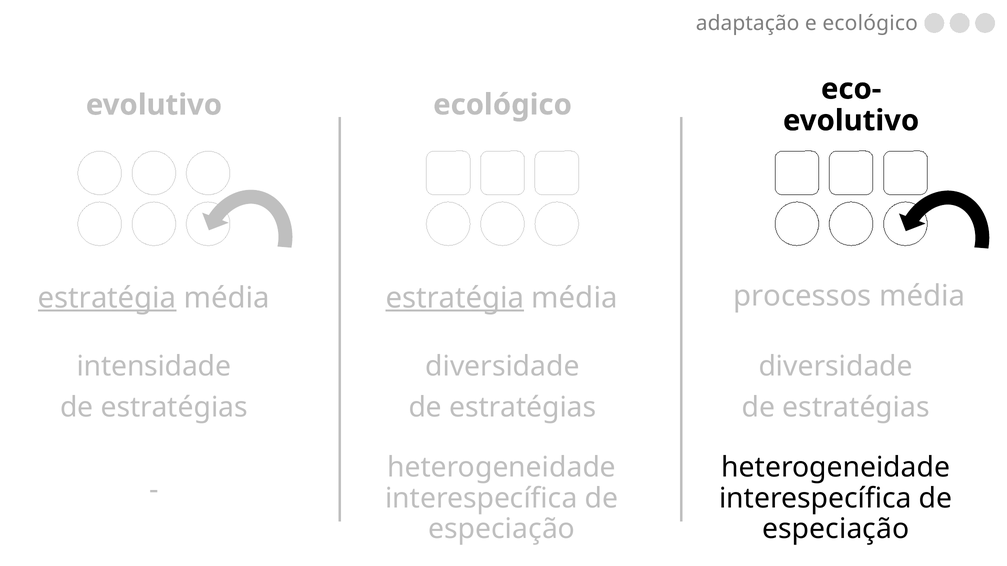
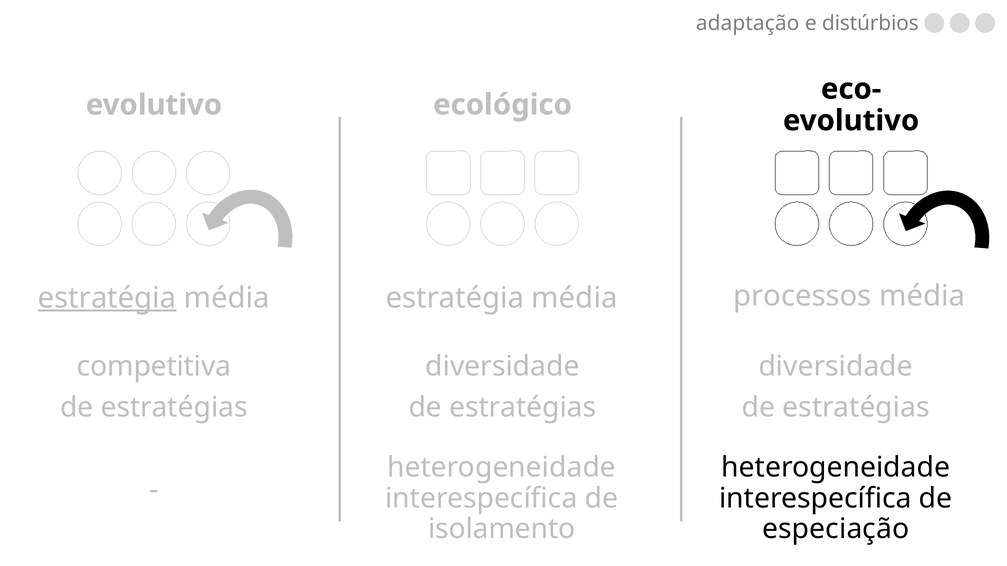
e ecológico: ecológico -> distúrbios
estratégia at (455, 298) underline: present -> none
intensidade: intensidade -> competitiva
especiação at (502, 529): especiação -> isolamento
